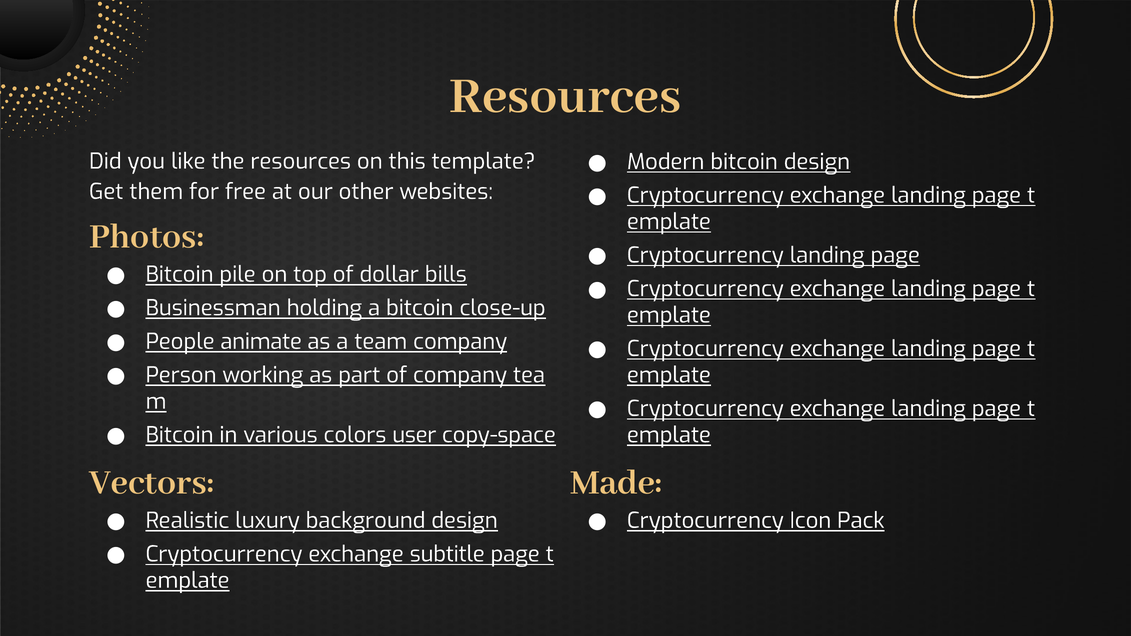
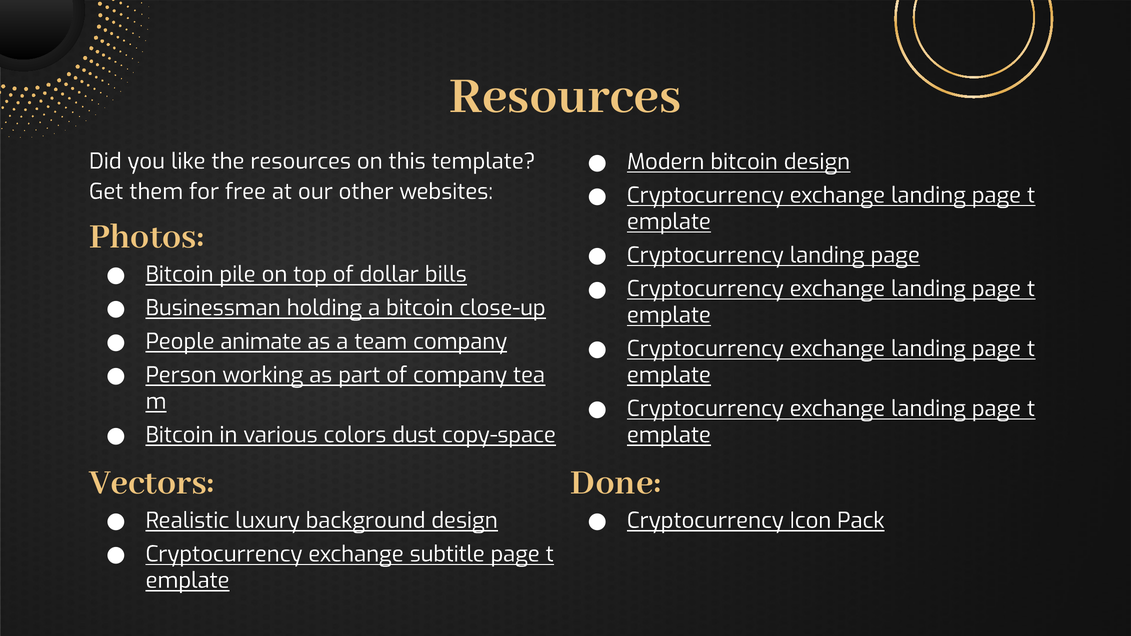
user: user -> dust
Made: Made -> Done
